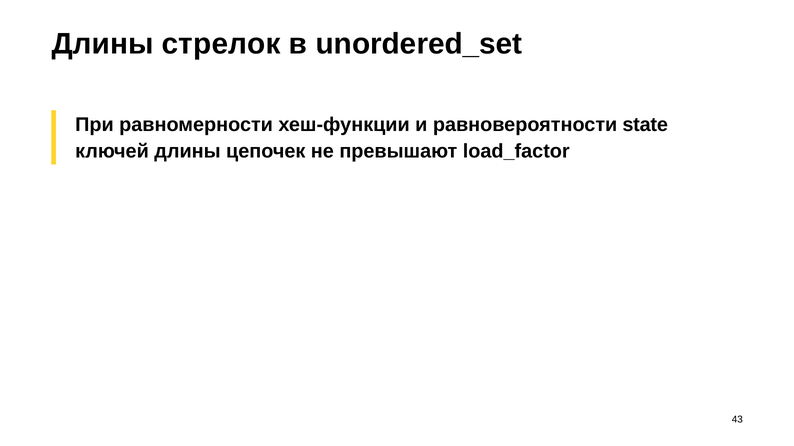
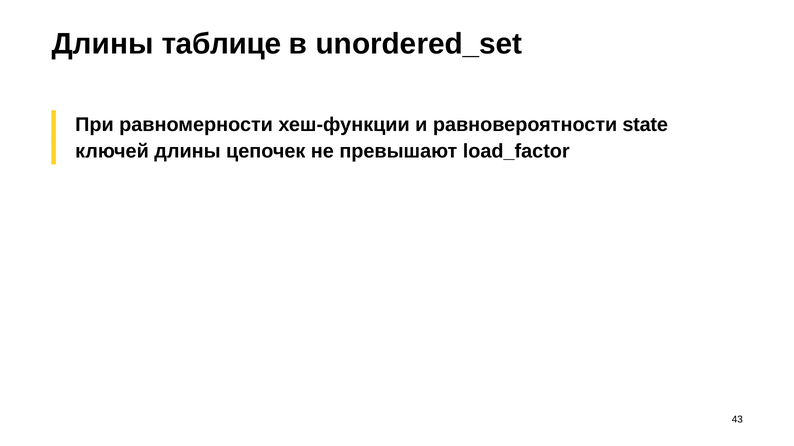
стрелок: стрелок -> таблице
